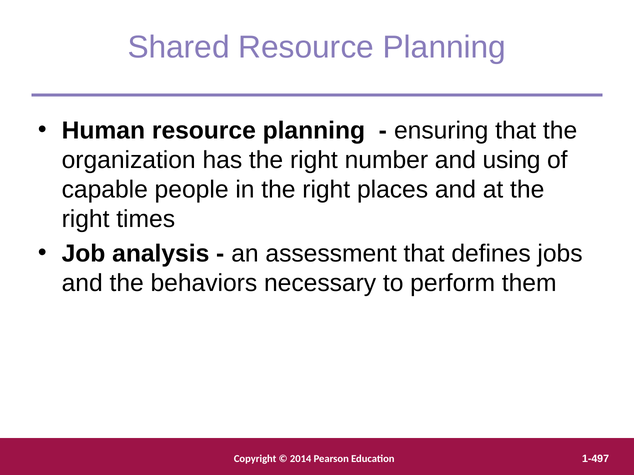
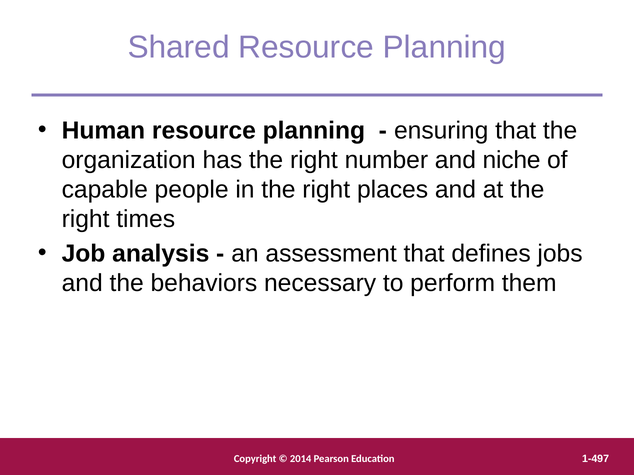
using: using -> niche
